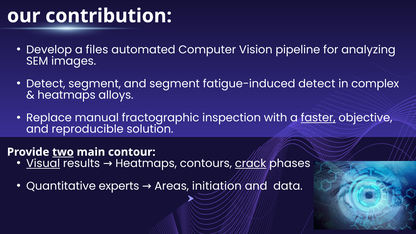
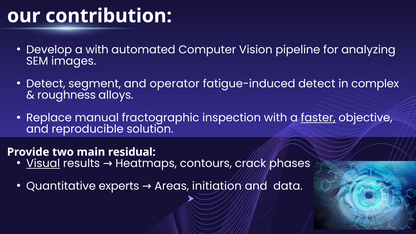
a files: files -> with
and segment: segment -> operator
heatmaps at (67, 95): heatmaps -> roughness
two underline: present -> none
contour: contour -> residual
crack underline: present -> none
